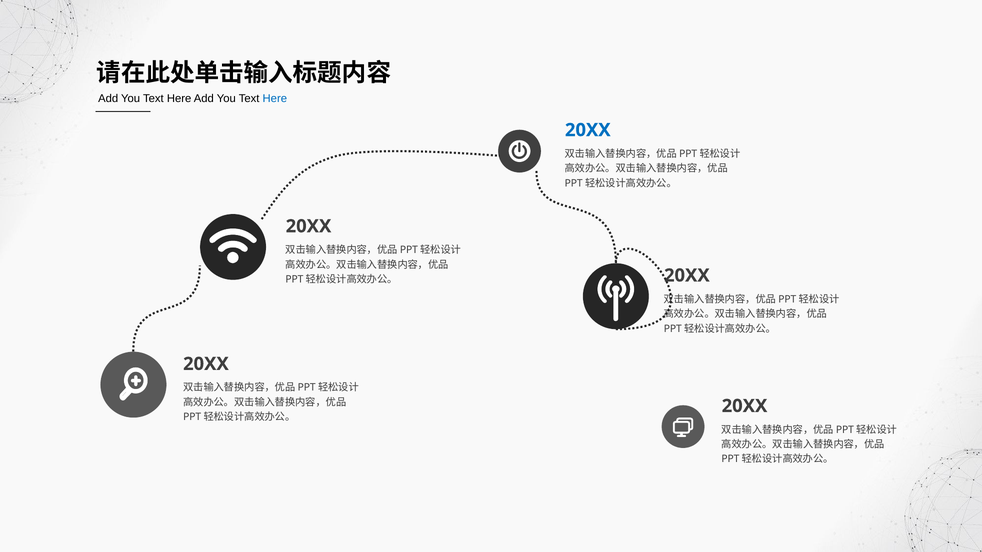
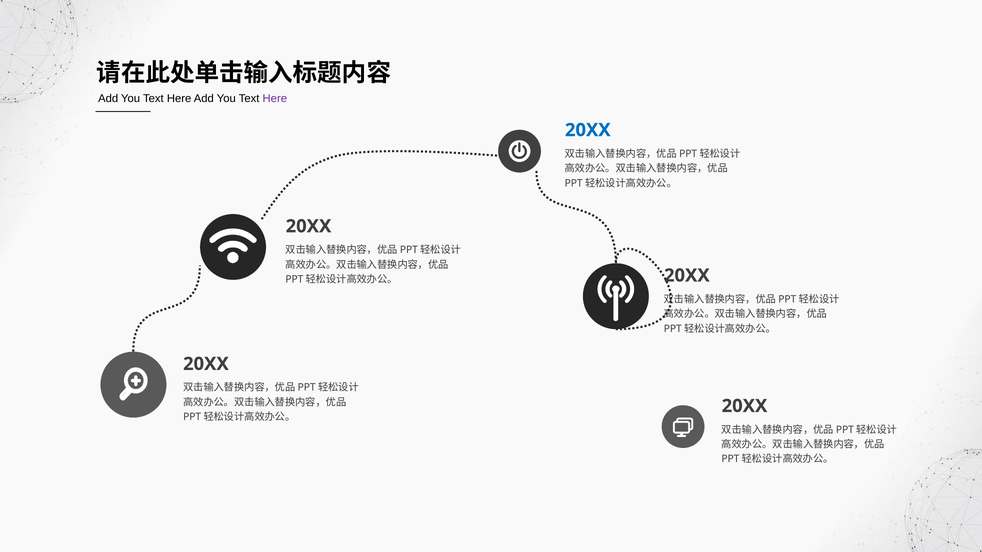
Here at (275, 99) colour: blue -> purple
